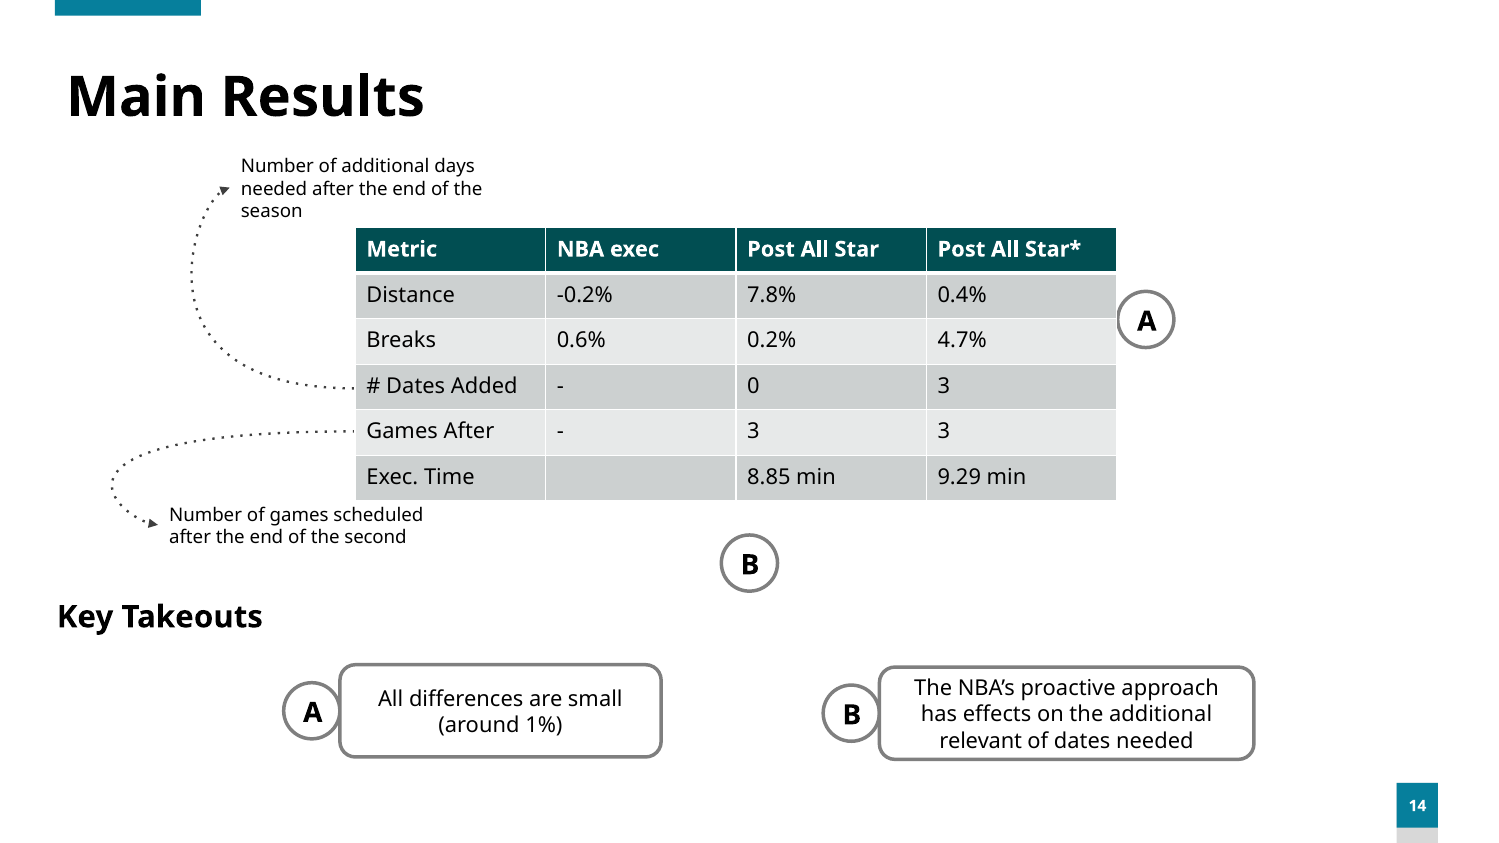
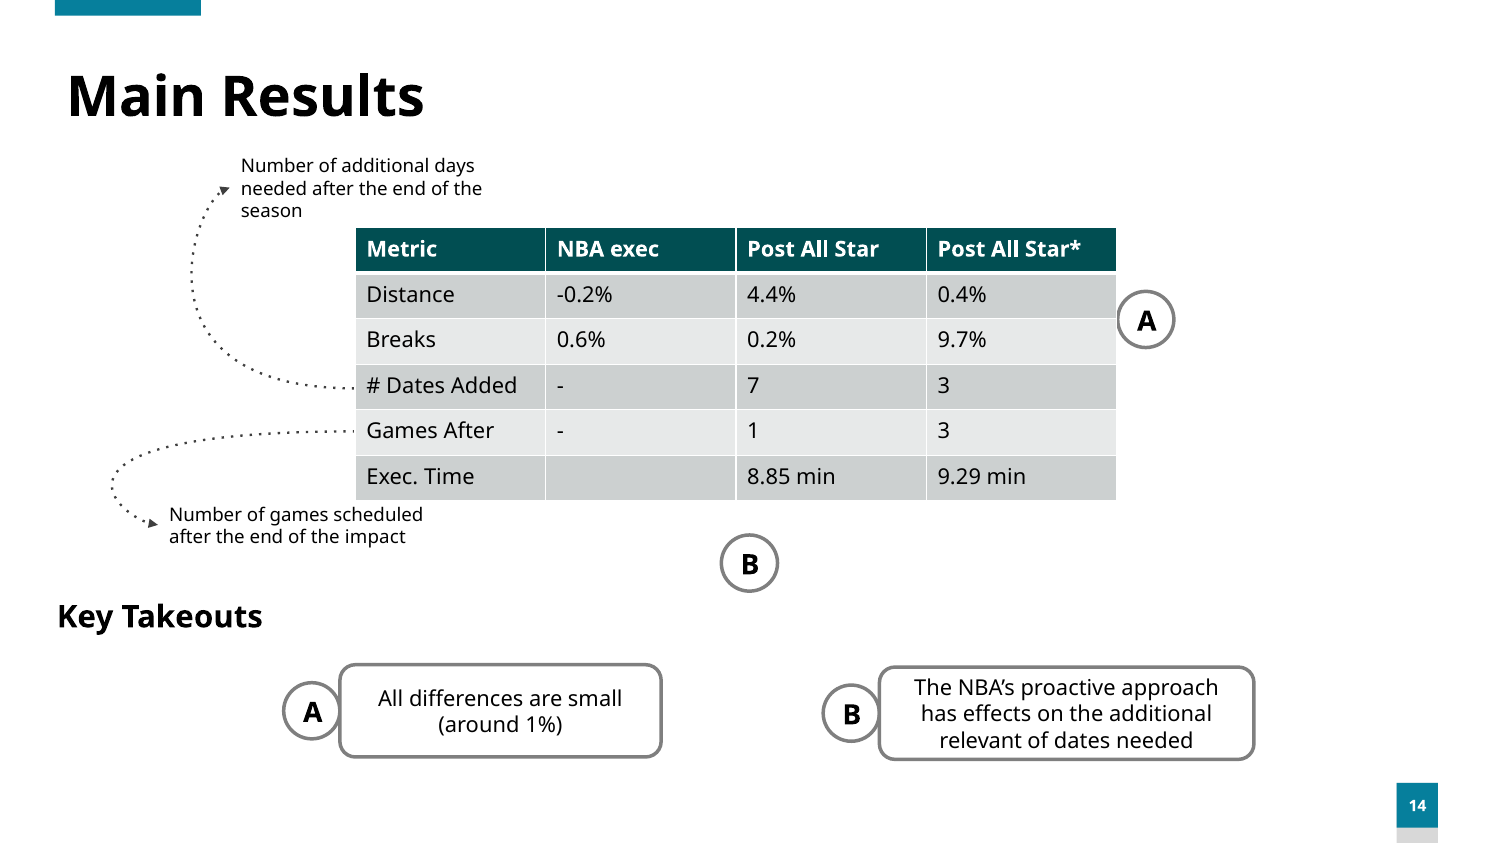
7.8%: 7.8% -> 4.4%
4.7%: 4.7% -> 9.7%
0: 0 -> 7
3 at (753, 432): 3 -> 1
second: second -> impact
